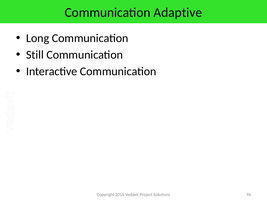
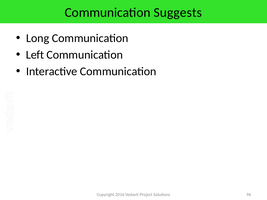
Adaptive: Adaptive -> Suggests
Still: Still -> Left
